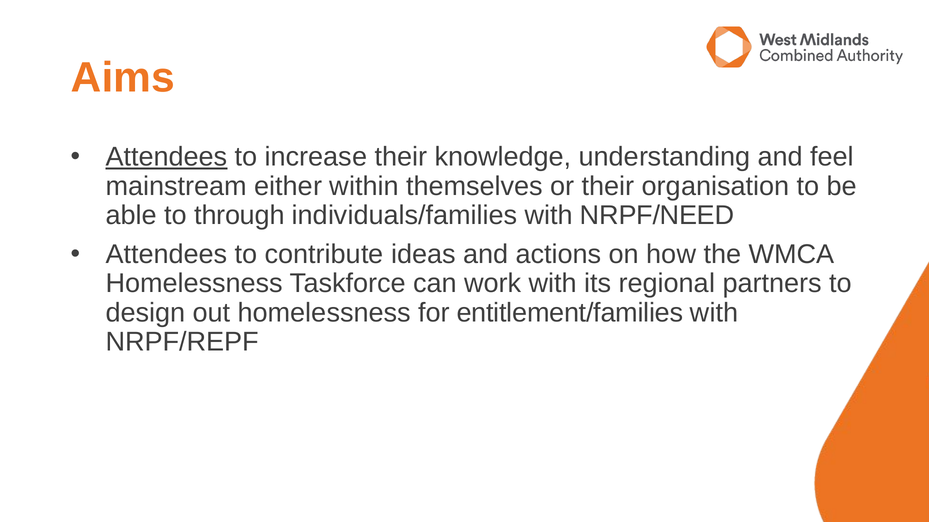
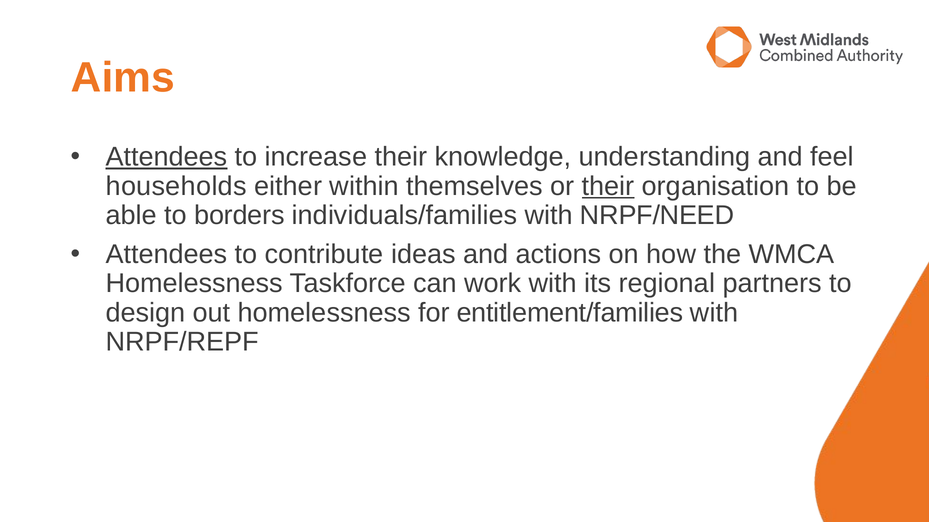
mainstream: mainstream -> households
their at (608, 186) underline: none -> present
through: through -> borders
